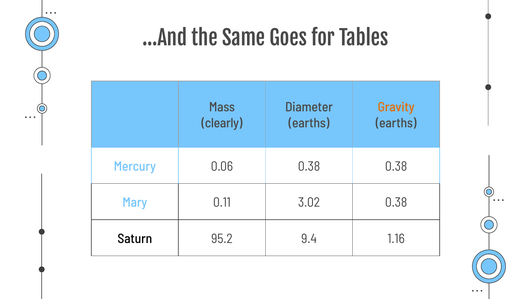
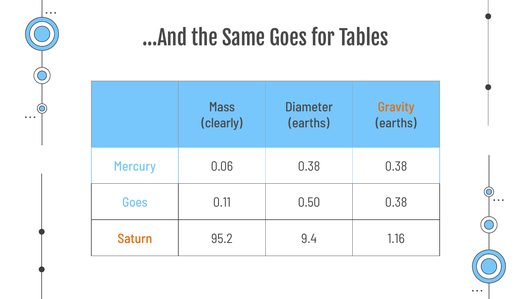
Mary at (135, 202): Mary -> Goes
3.02: 3.02 -> 0.50
Saturn colour: black -> orange
